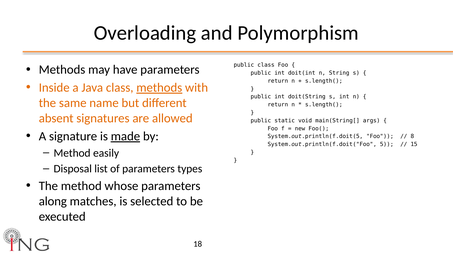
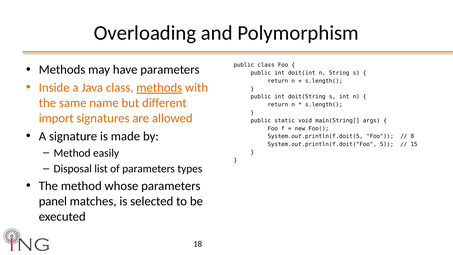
absent: absent -> import
made underline: present -> none
along: along -> panel
